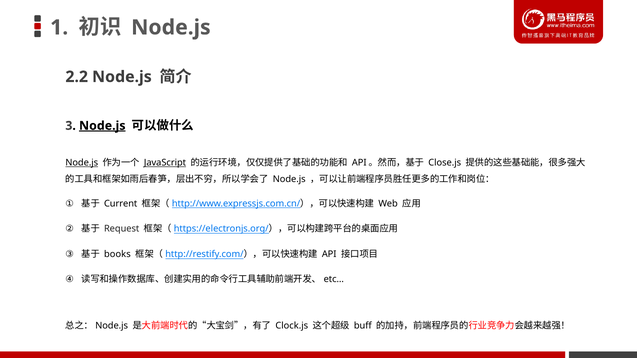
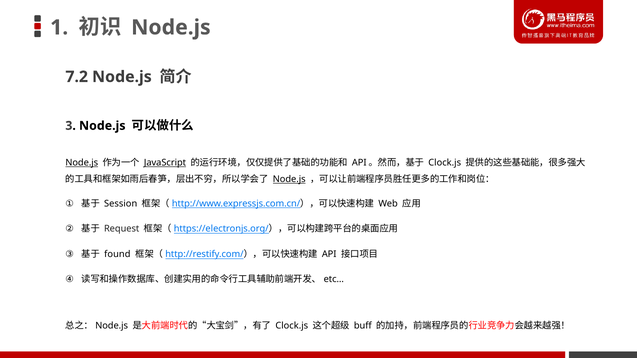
2.2: 2.2 -> 7.2
Node.js at (102, 126) underline: present -> none
Close.js at (445, 163): Close.js -> Clock.js
Node.js at (289, 180) underline: none -> present
Current: Current -> Session
books: books -> found
